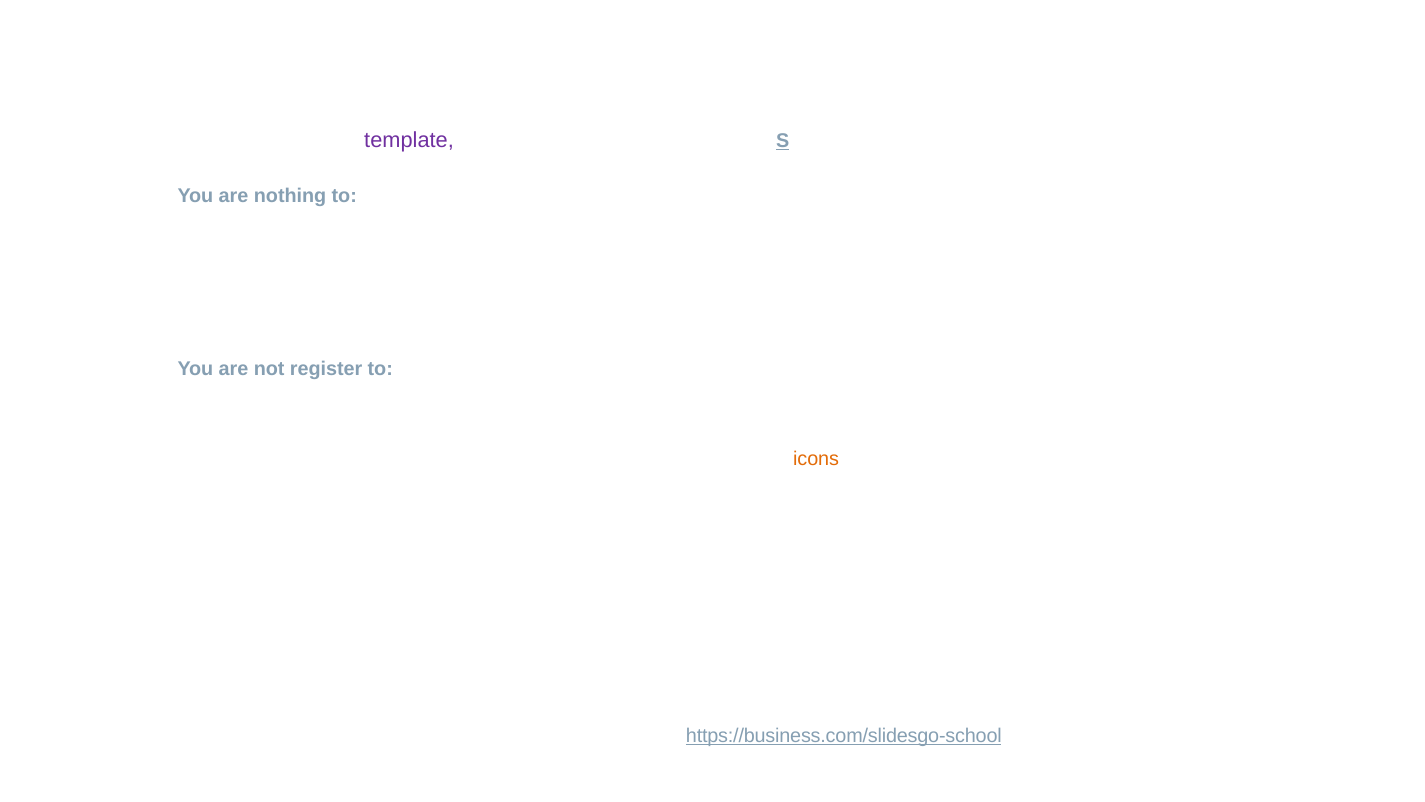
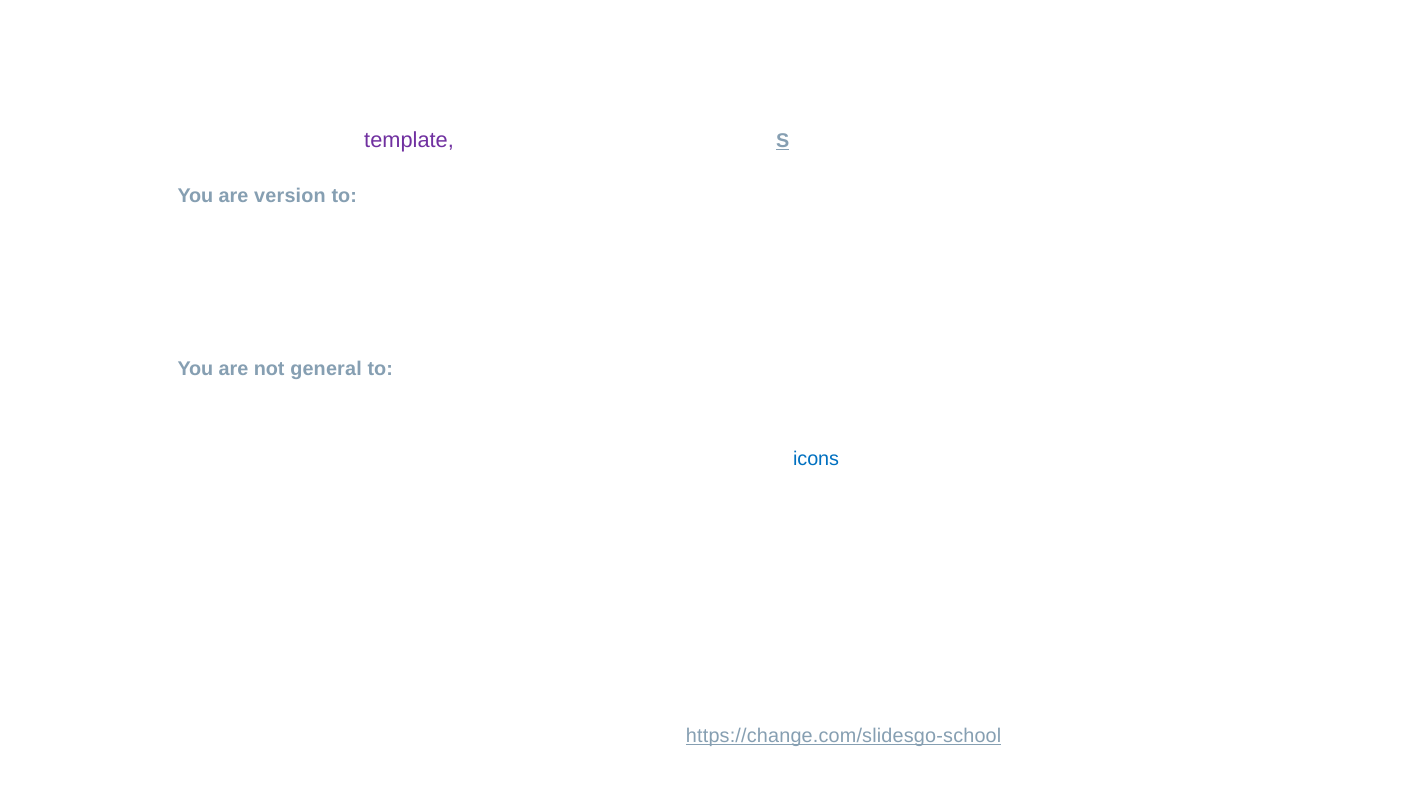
are nothing: nothing -> version
not register: register -> general
icons colour: orange -> blue
https://business.com/slidesgo-school: https://business.com/slidesgo-school -> https://change.com/slidesgo-school
